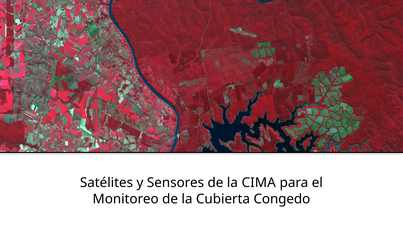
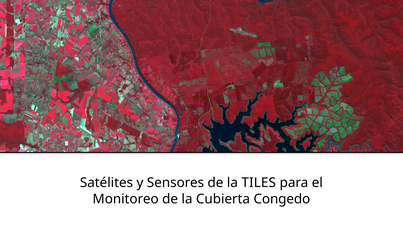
CIMA: CIMA -> TILES
